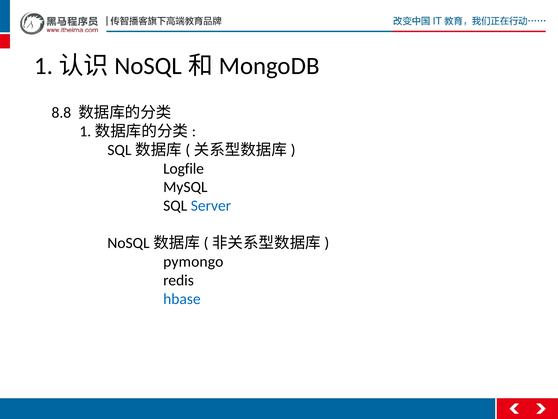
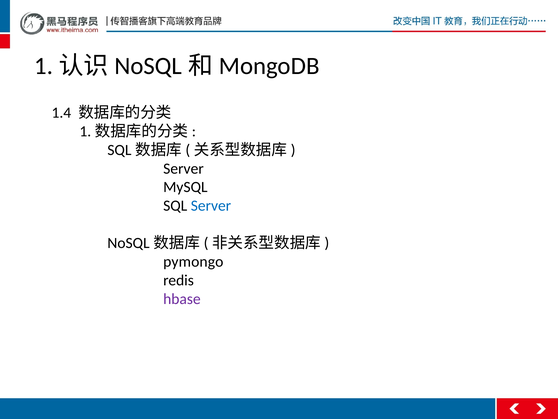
8.8: 8.8 -> 1.4
Logfile at (184, 168): Logfile -> Server
hbase colour: blue -> purple
